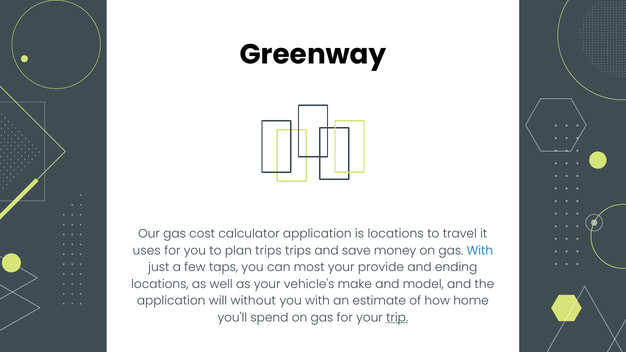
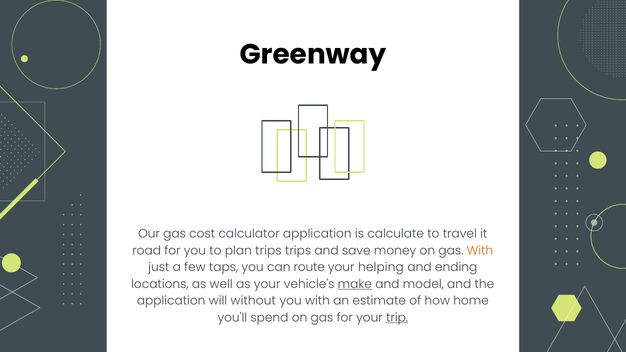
is locations: locations -> calculate
uses: uses -> road
With at (480, 251) colour: blue -> orange
most: most -> route
provide: provide -> helping
make underline: none -> present
